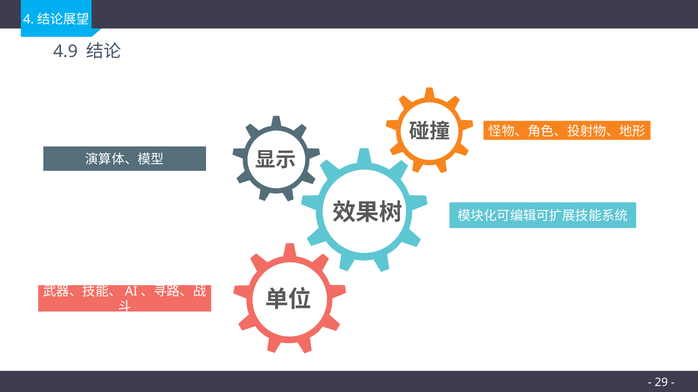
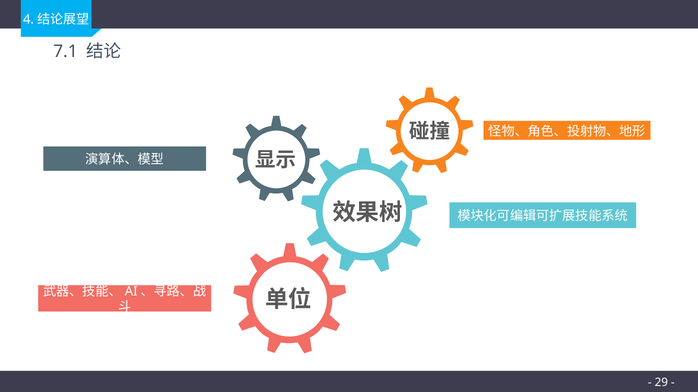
4.9: 4.9 -> 7.1
